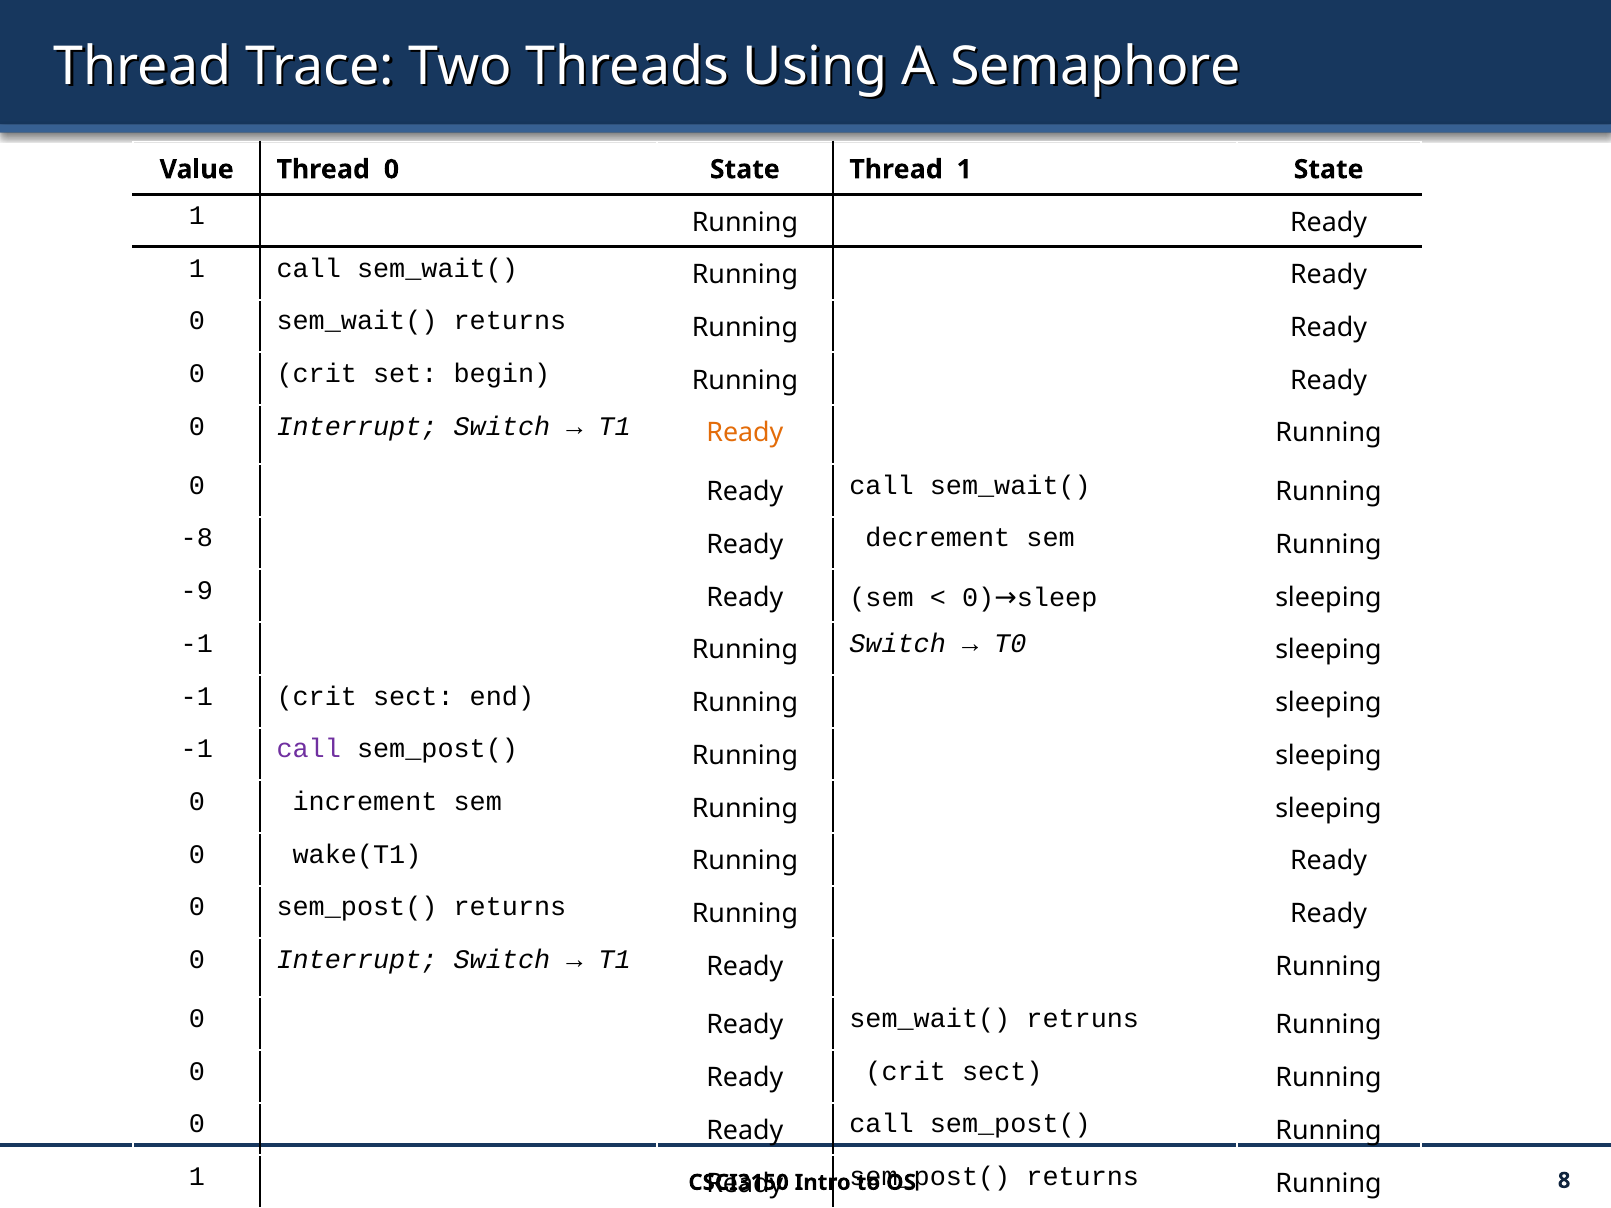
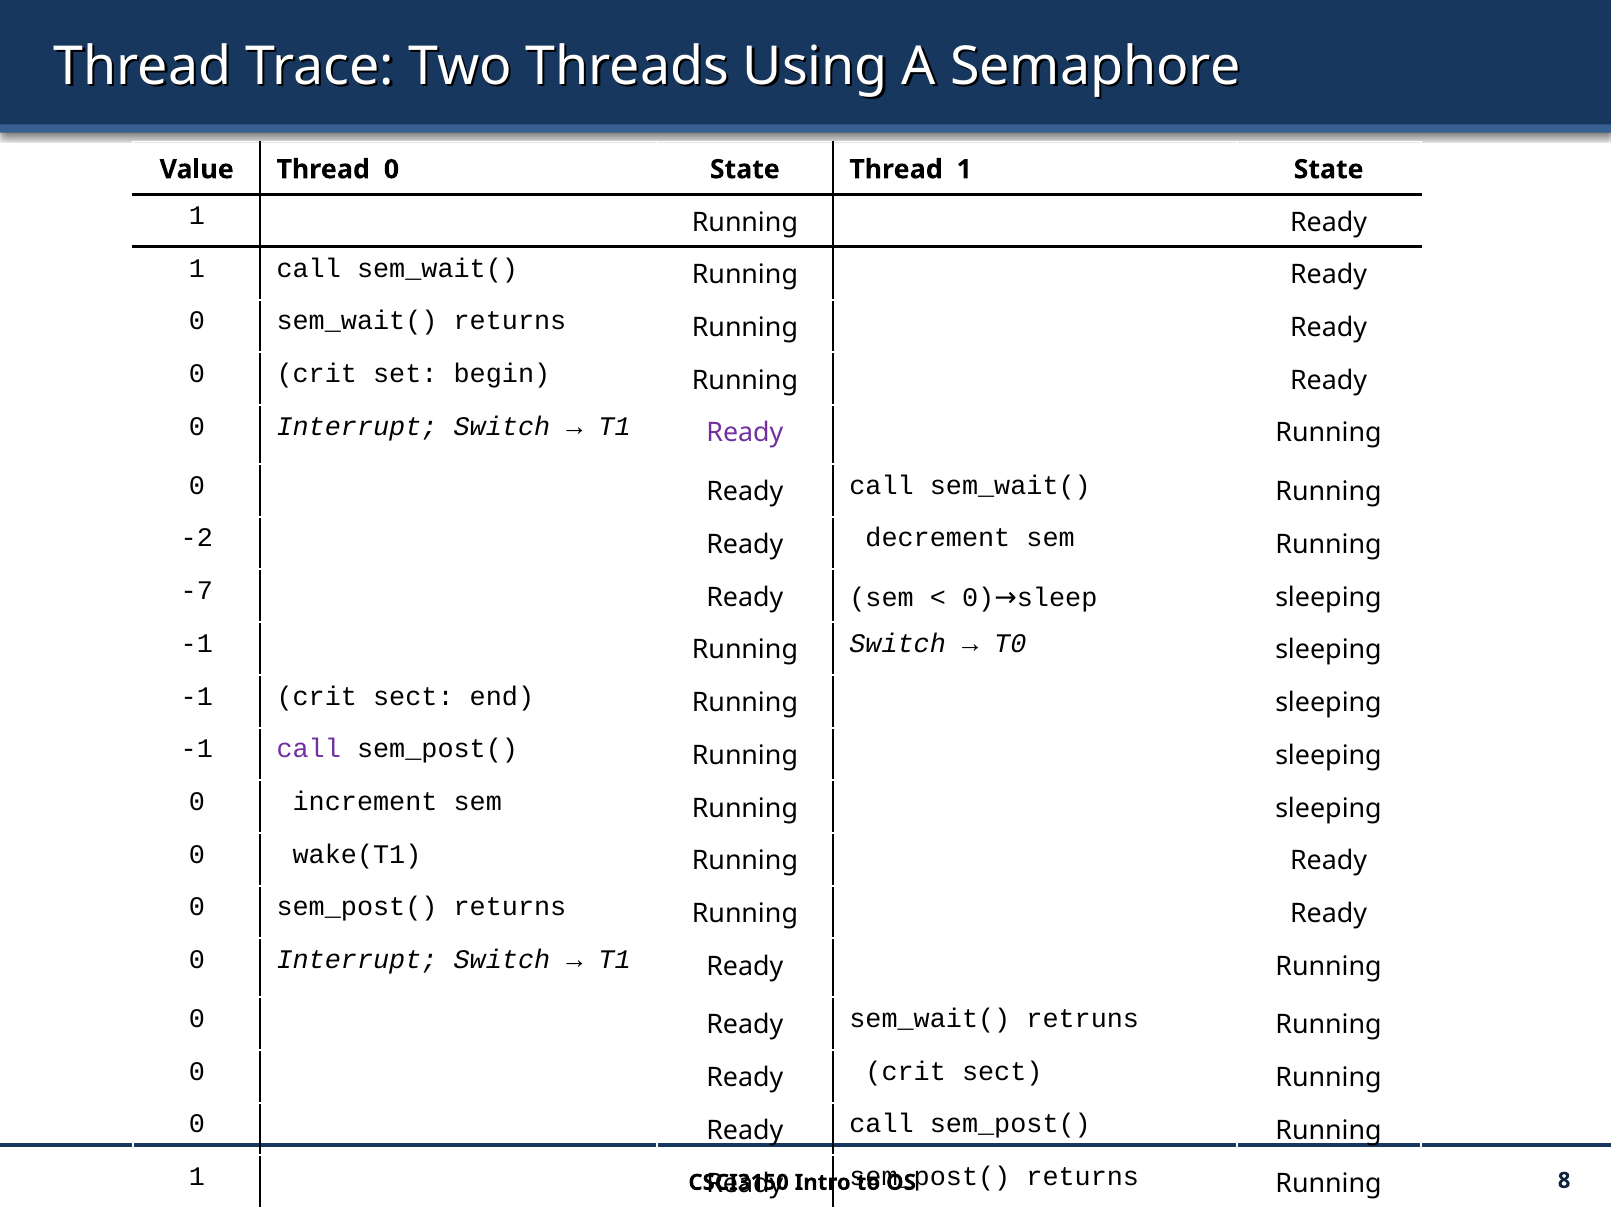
Ready at (745, 433) colour: orange -> purple
-8: -8 -> -2
-9: -9 -> -7
